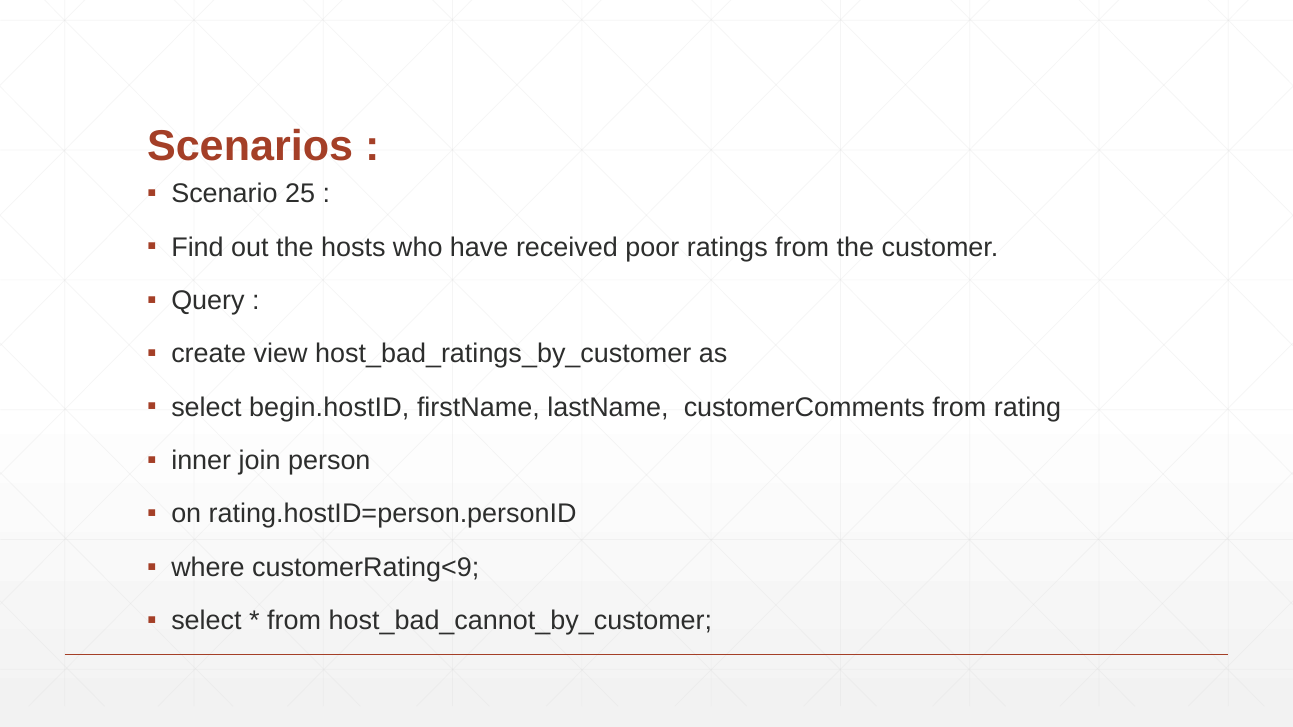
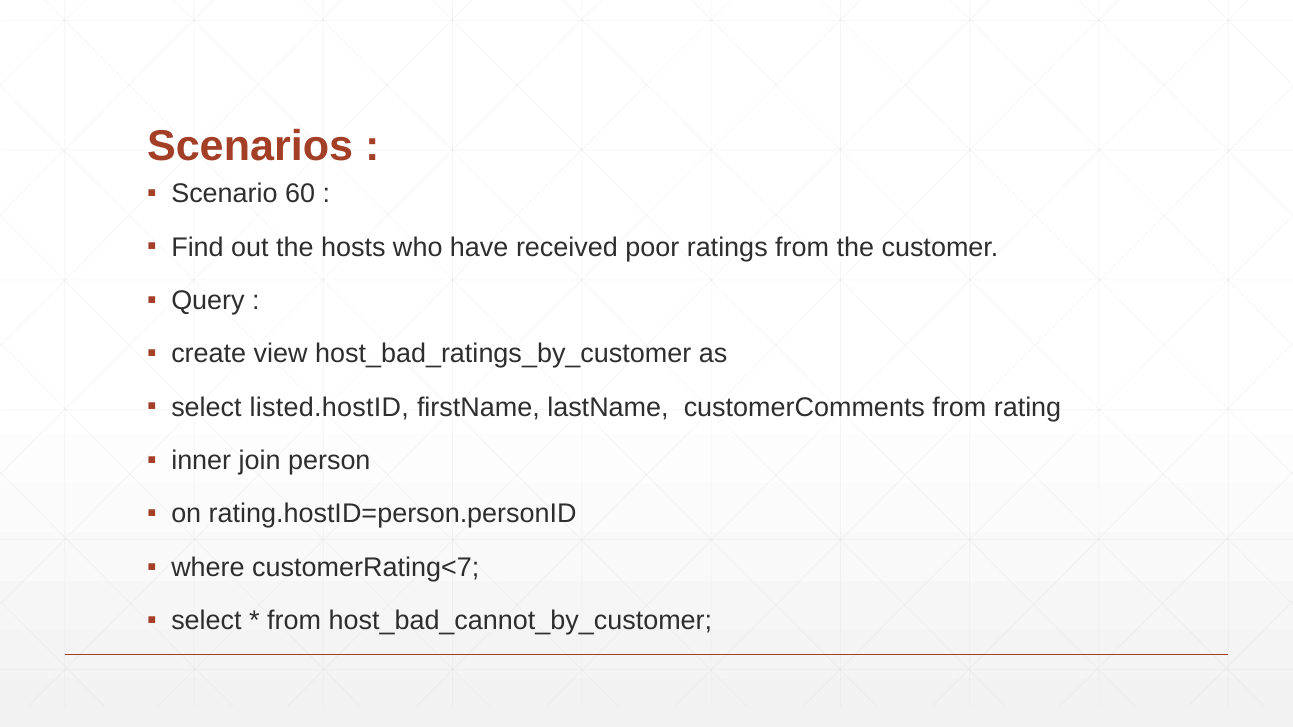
25: 25 -> 60
begin.hostID: begin.hostID -> listed.hostID
customerRating<9: customerRating<9 -> customerRating<7
